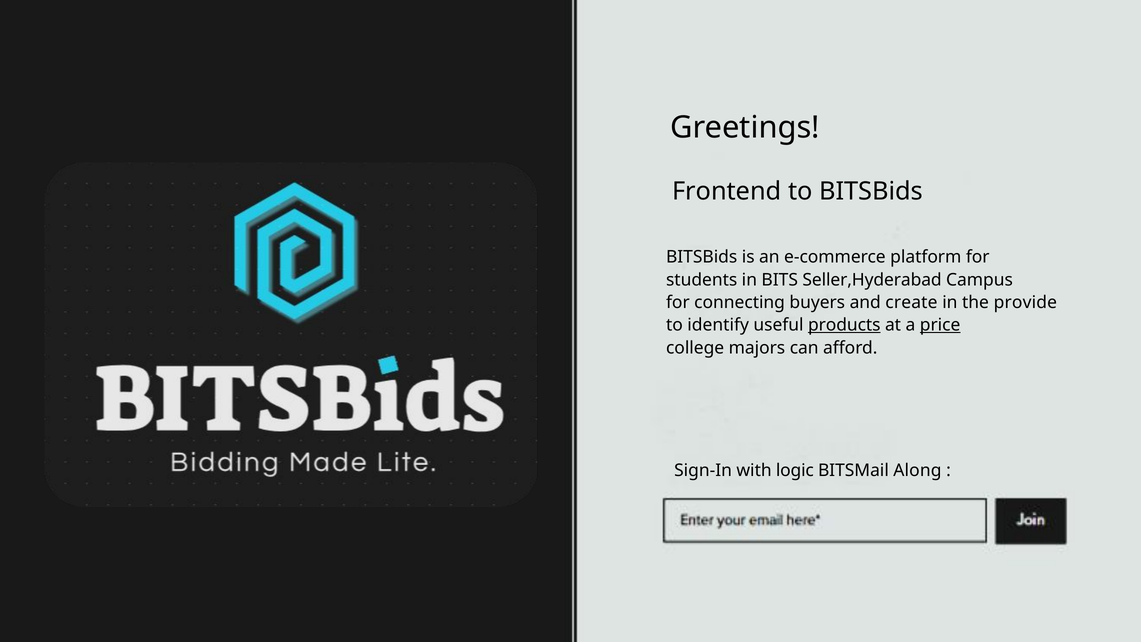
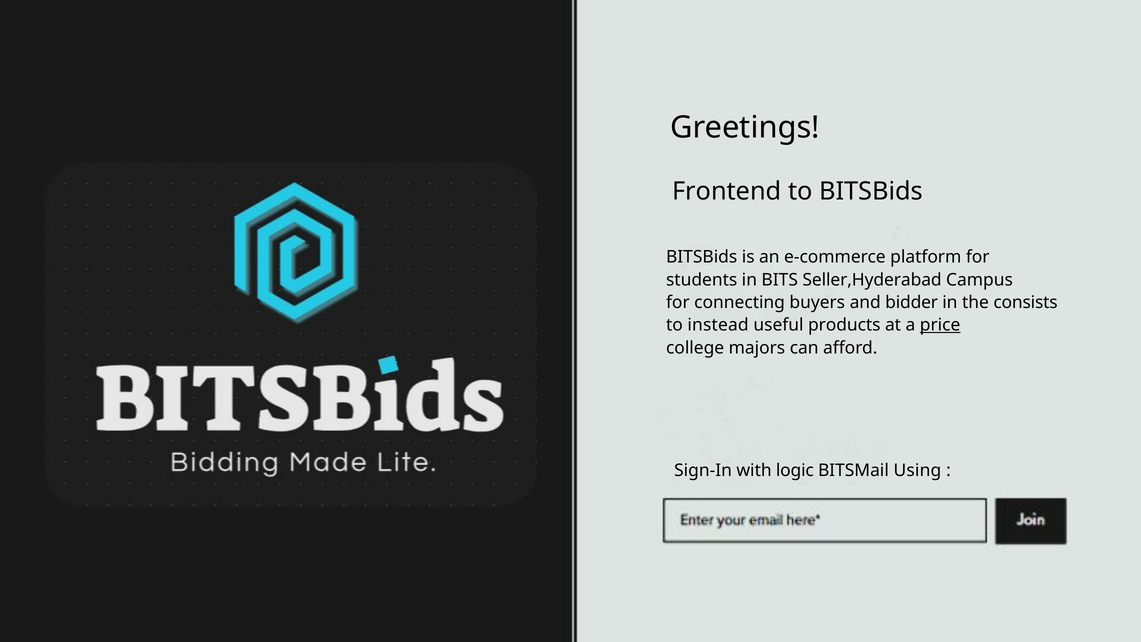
create: create -> bidder
provide: provide -> consists
identify: identify -> instead
products underline: present -> none
Along: Along -> Using
